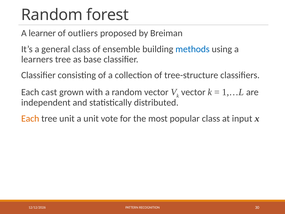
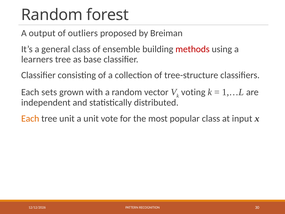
learner: learner -> output
methods colour: blue -> red
cast: cast -> sets
k vector: vector -> voting
